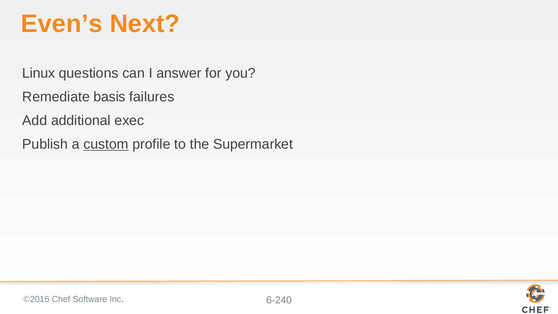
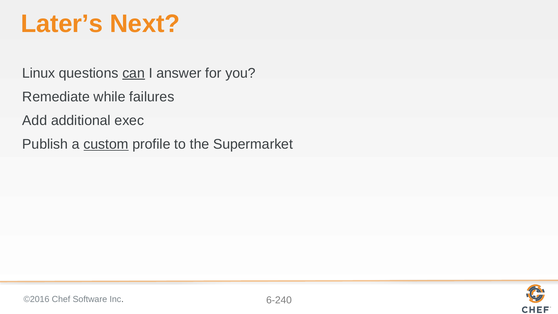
Even’s: Even’s -> Later’s
can underline: none -> present
basis: basis -> while
